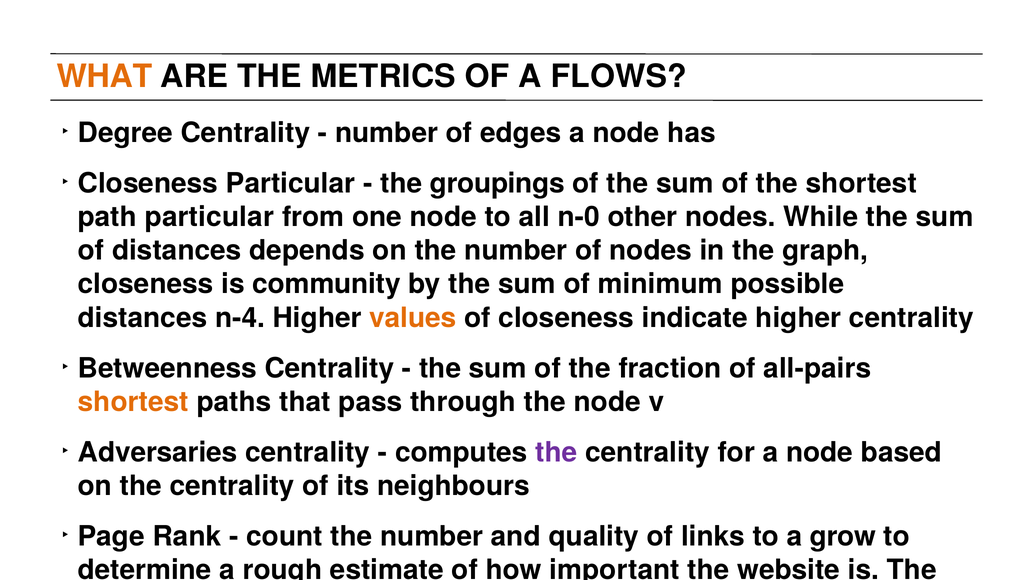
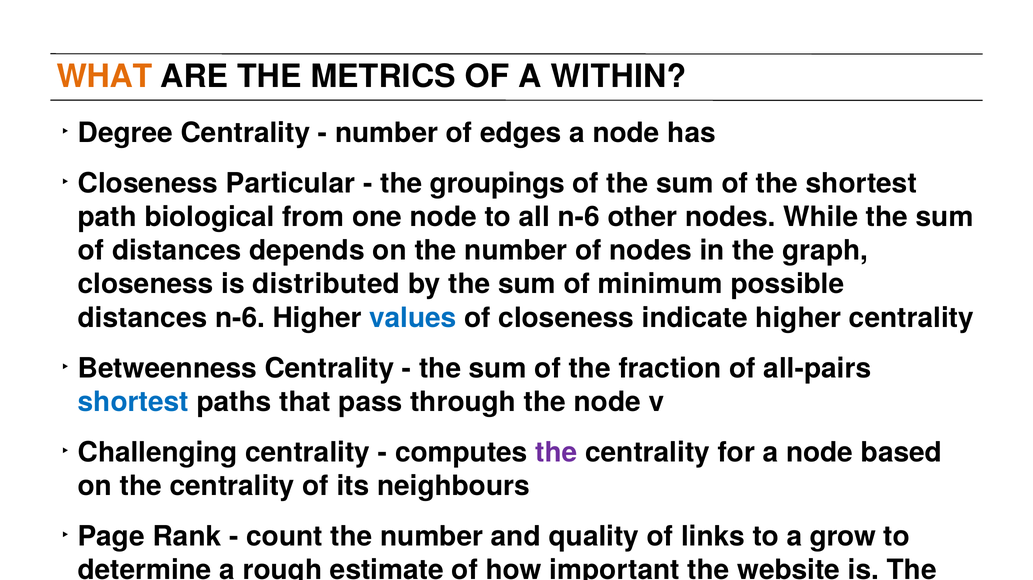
FLOWS: FLOWS -> WITHIN
path particular: particular -> biological
all n-0: n-0 -> n-6
community: community -> distributed
distances n-4: n-4 -> n-6
values colour: orange -> blue
shortest at (133, 402) colour: orange -> blue
Adversaries: Adversaries -> Challenging
